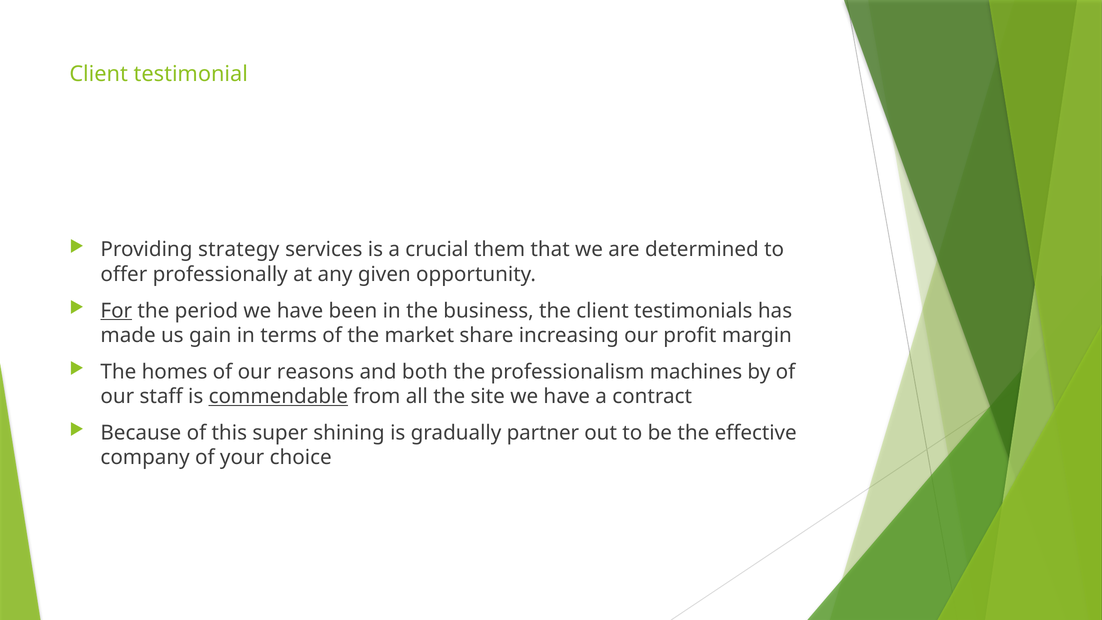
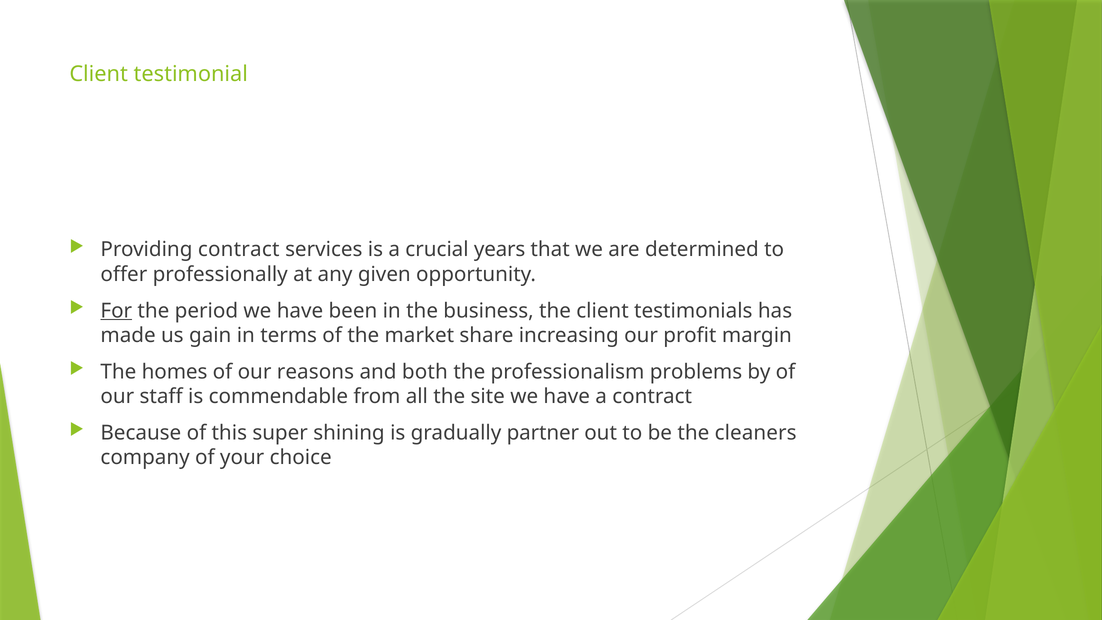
Providing strategy: strategy -> contract
them: them -> years
machines: machines -> problems
commendable underline: present -> none
effective: effective -> cleaners
